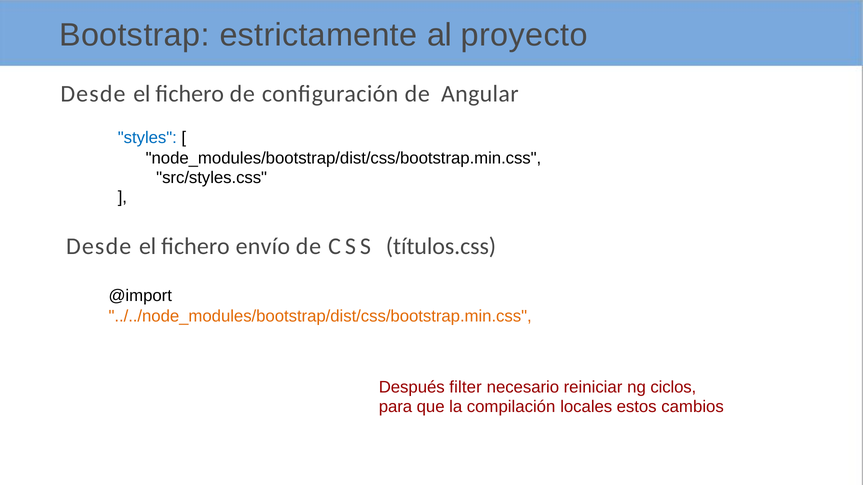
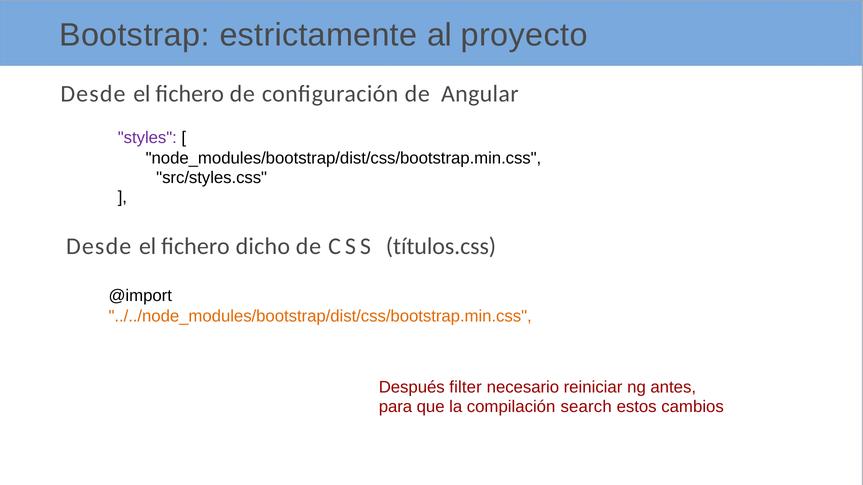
styles colour: blue -> purple
envío: envío -> dicho
ciclos: ciclos -> antes
locales: locales -> search
